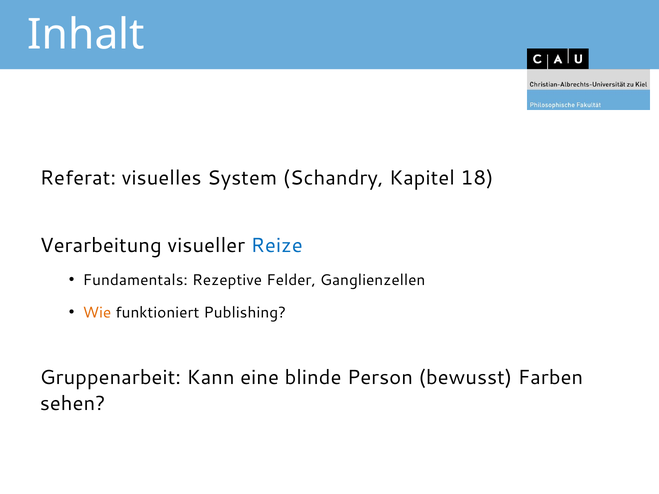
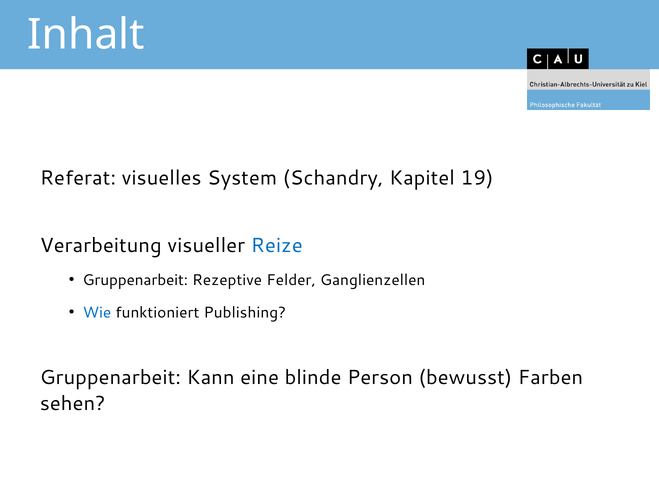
18: 18 -> 19
Fundamentals at (135, 280): Fundamentals -> Gruppenarbeit
Wie colour: orange -> blue
